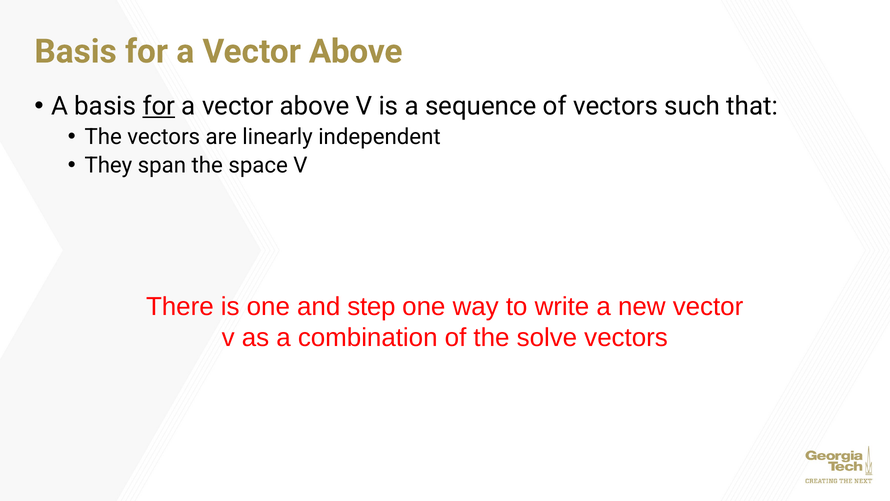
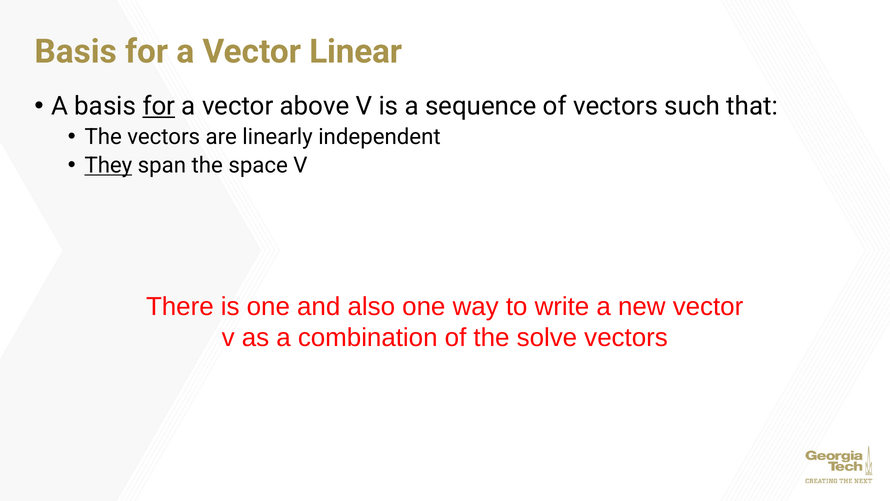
Above at (356, 51): Above -> Linear
They underline: none -> present
step: step -> also
